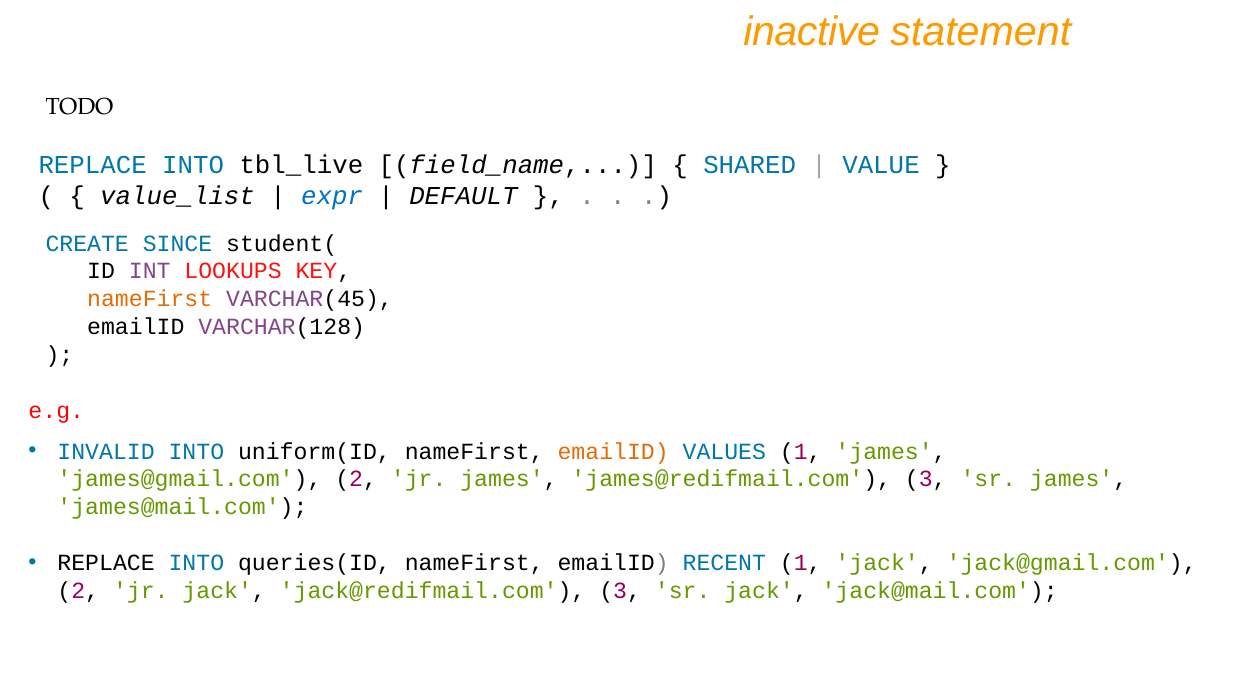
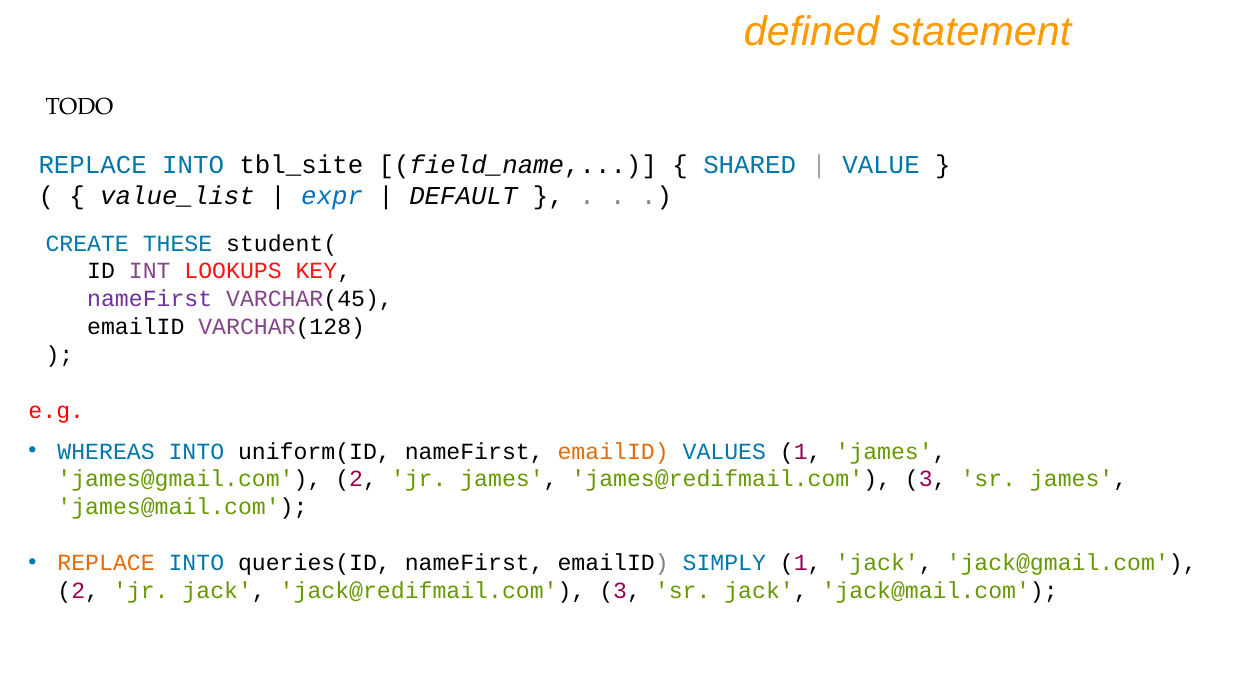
inactive: inactive -> defined
tbl_live: tbl_live -> tbl_site
SINCE: SINCE -> THESE
nameFirst at (150, 299) colour: orange -> purple
INVALID: INVALID -> WHEREAS
REPLACE at (106, 562) colour: black -> orange
RECENT: RECENT -> SIMPLY
